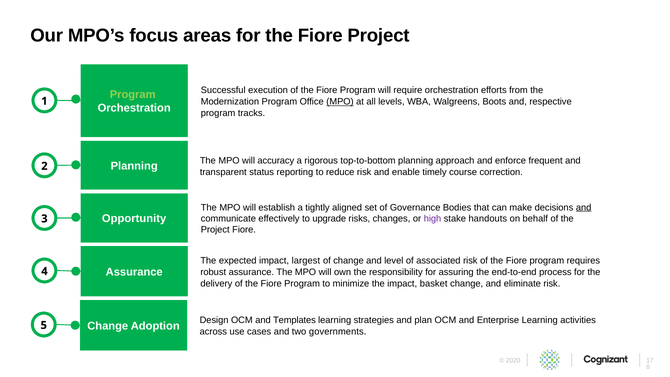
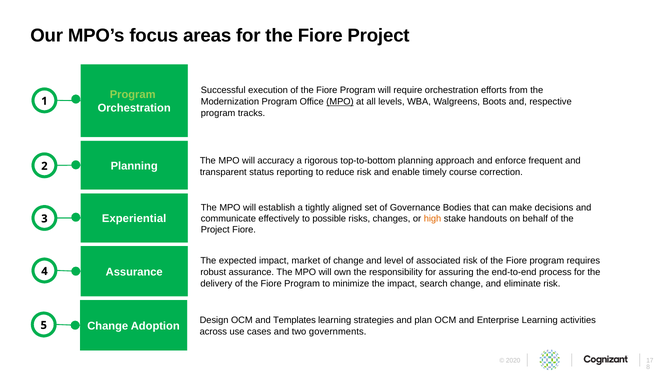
and at (584, 207) underline: present -> none
upgrade: upgrade -> possible
high colour: purple -> orange
Opportunity: Opportunity -> Experiential
largest: largest -> market
basket: basket -> search
